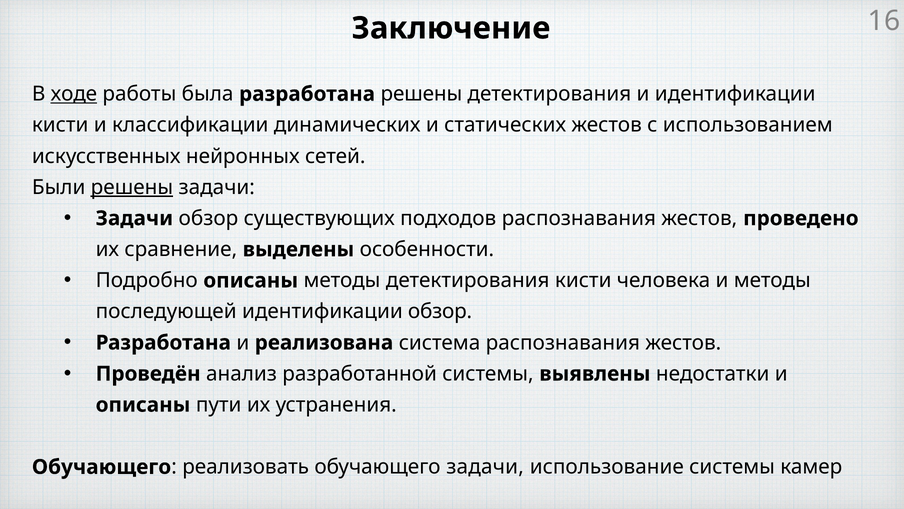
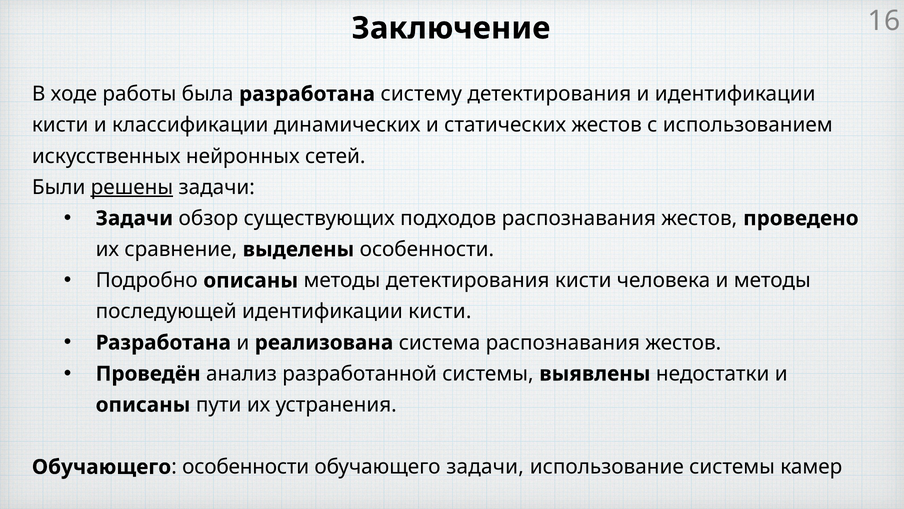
ходе underline: present -> none
разработана решены: решены -> систему
последующей идентификации обзор: обзор -> кисти
реализовать at (246, 467): реализовать -> особенности
